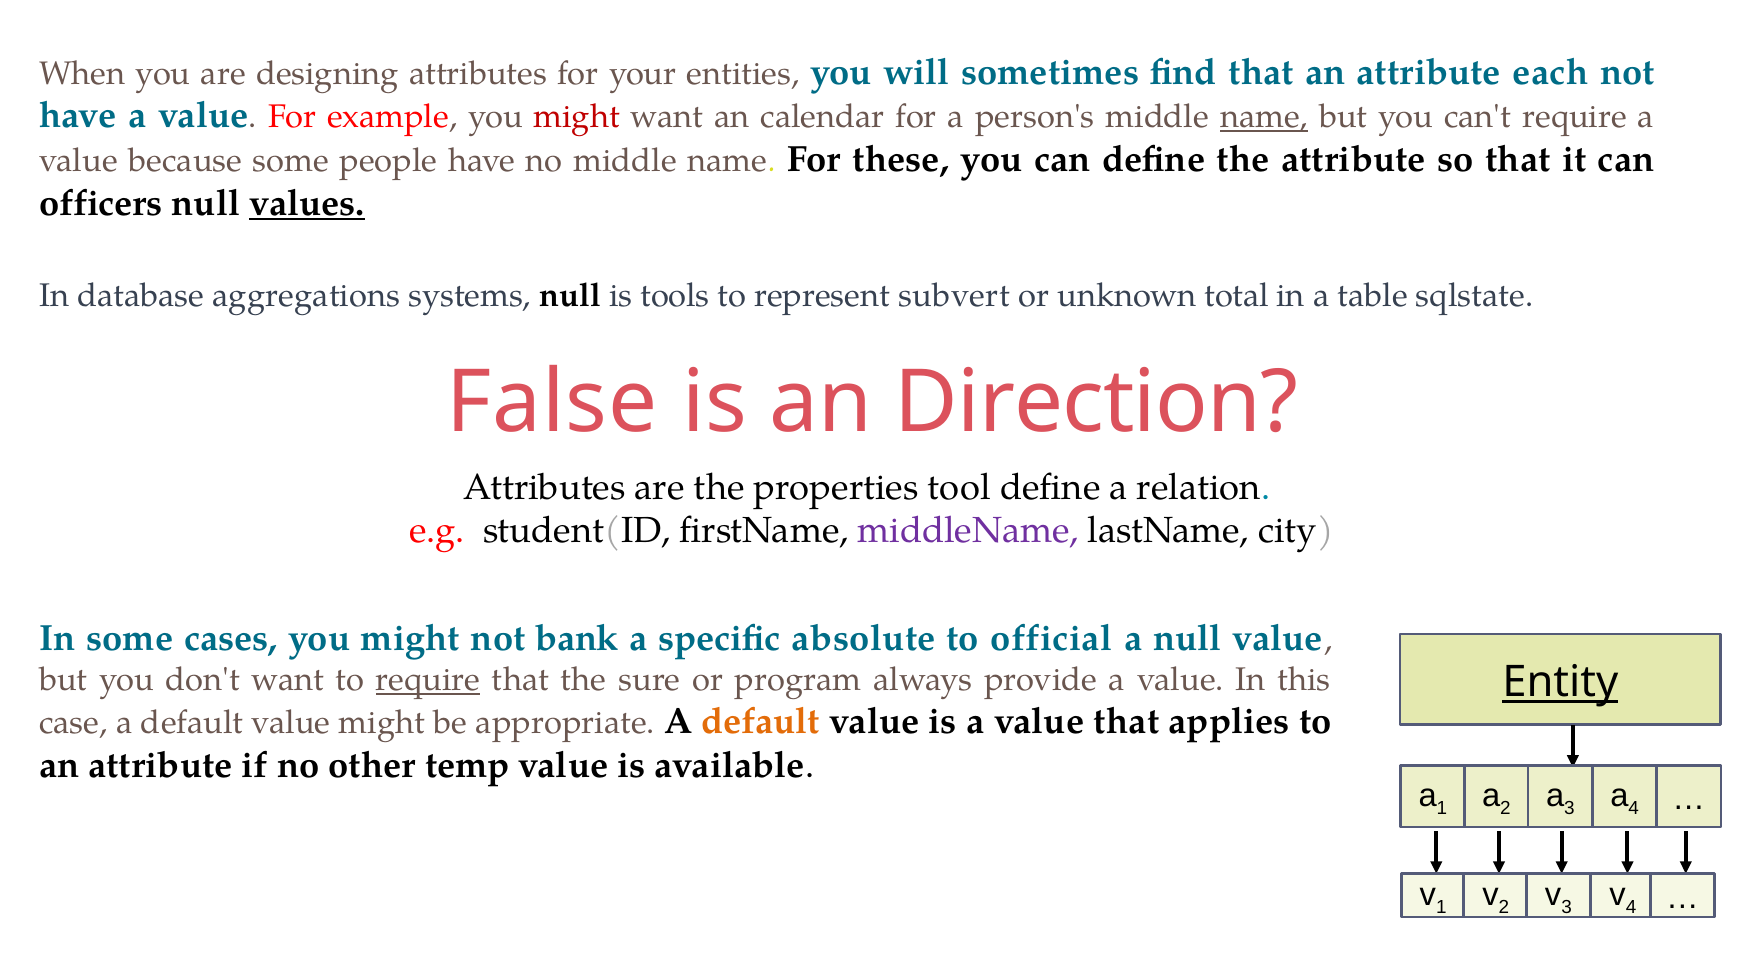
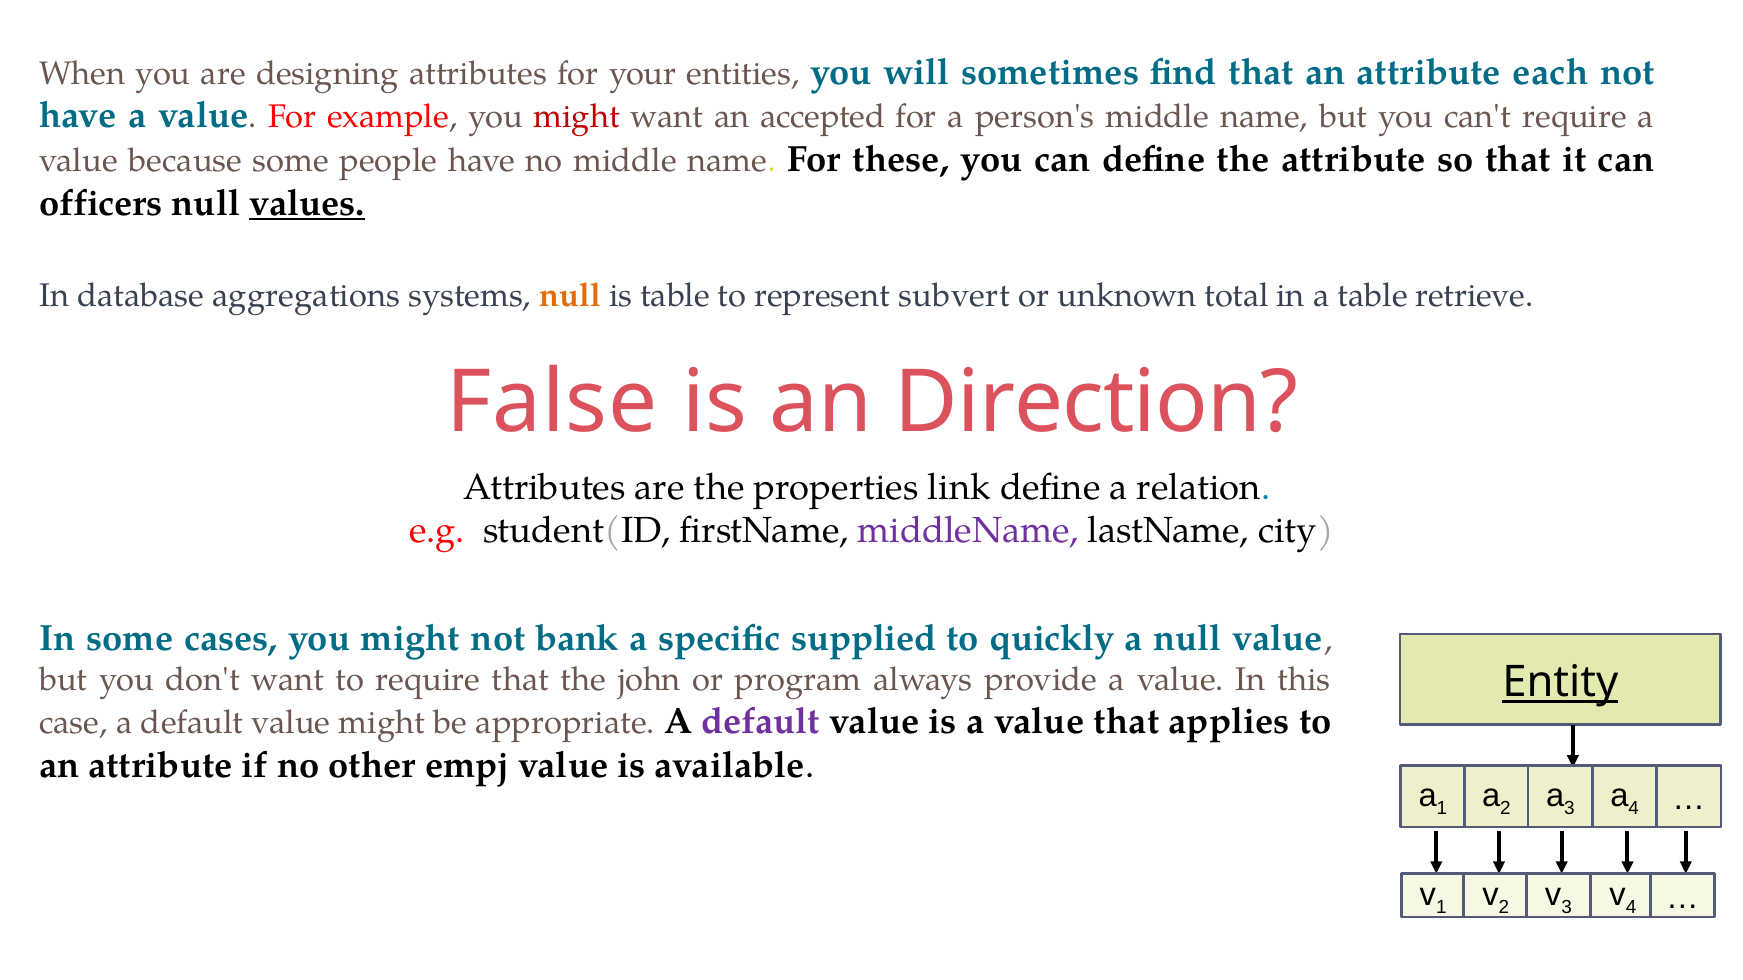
calendar: calendar -> accepted
name at (1264, 117) underline: present -> none
null at (570, 296) colour: black -> orange
is tools: tools -> table
sqlstate: sqlstate -> retrieve
tool: tool -> link
absolute: absolute -> supplied
official: official -> quickly
require at (428, 680) underline: present -> none
sure: sure -> john
default at (761, 722) colour: orange -> purple
temp: temp -> empj
